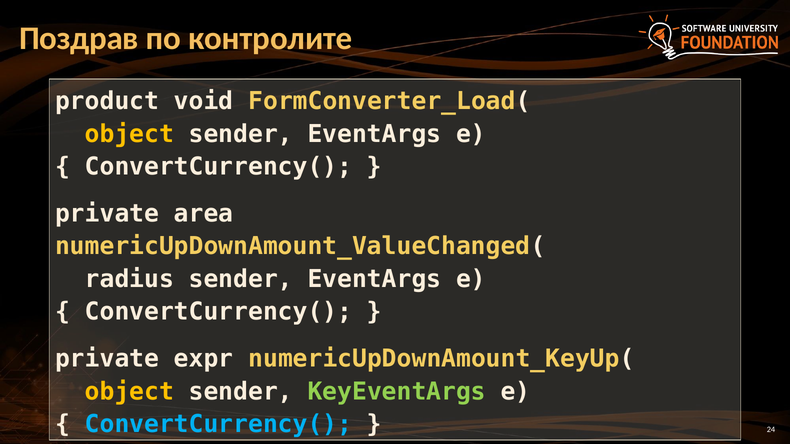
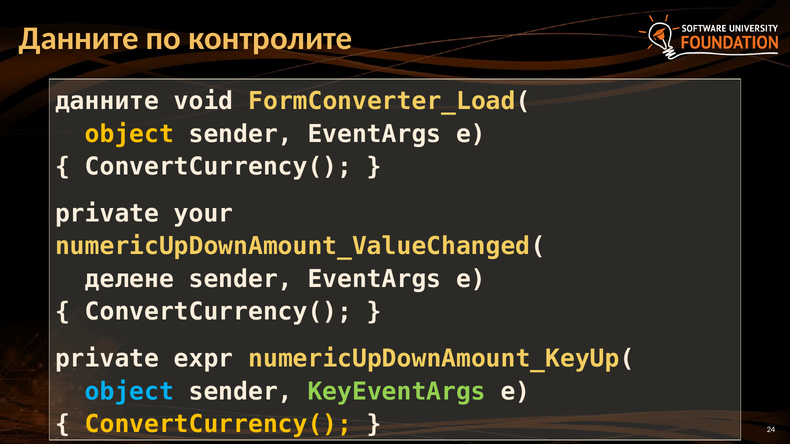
Поздрав at (79, 38): Поздрав -> Данните
product at (107, 101): product -> данните
area: area -> your
radius: radius -> делене
object at (129, 392) colour: yellow -> light blue
ConvertCurrency( at (218, 424) colour: light blue -> yellow
